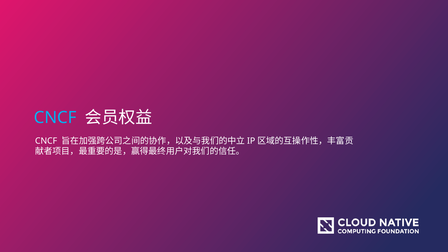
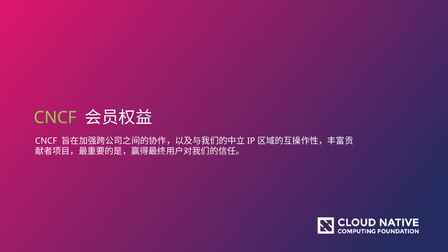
CNCF at (55, 118) colour: light blue -> light green
